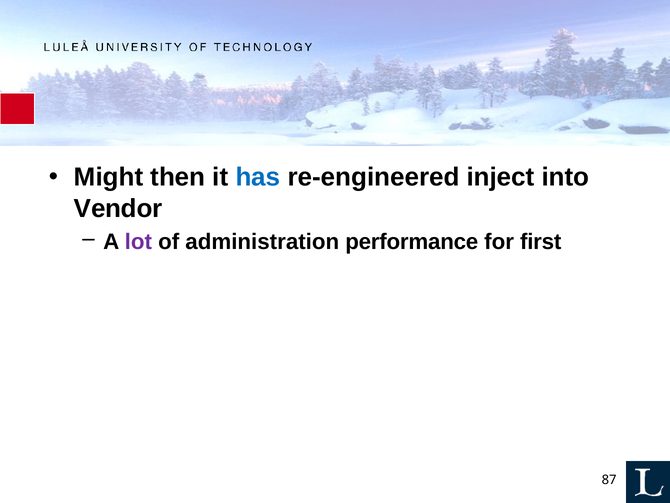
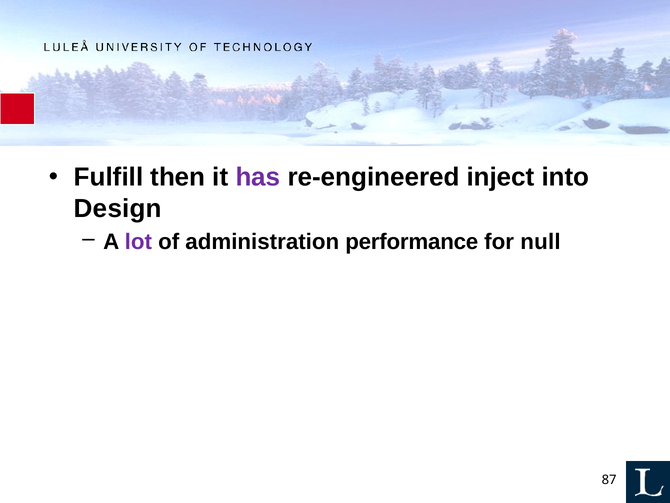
Might: Might -> Fulfill
has colour: blue -> purple
Vendor: Vendor -> Design
first: first -> null
